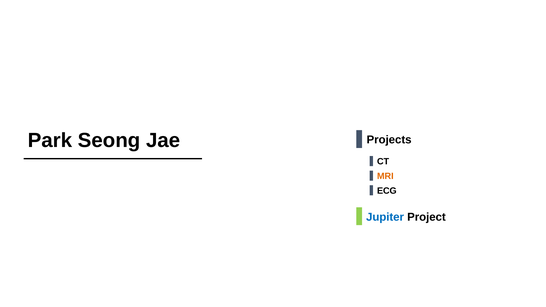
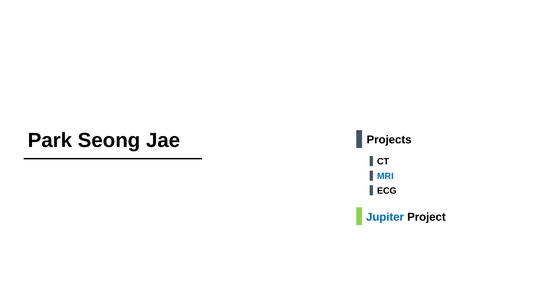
MRI colour: orange -> blue
